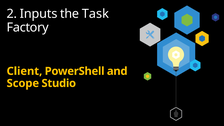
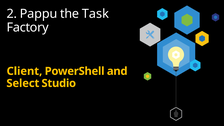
Inputs: Inputs -> Pappu
Scope: Scope -> Select
